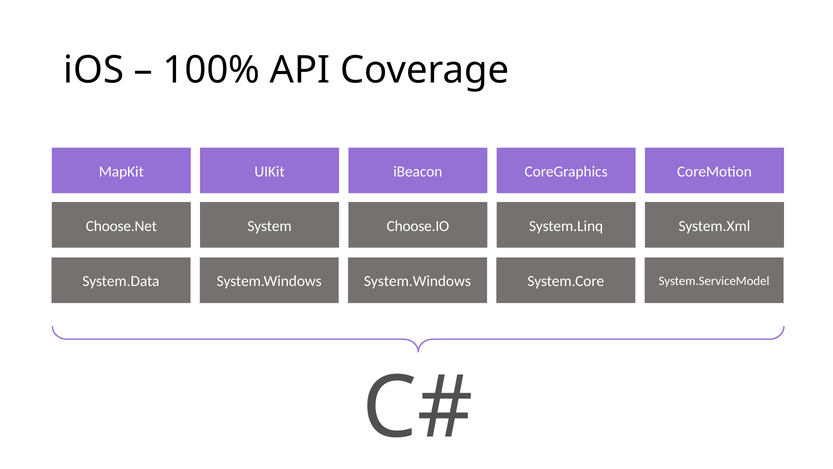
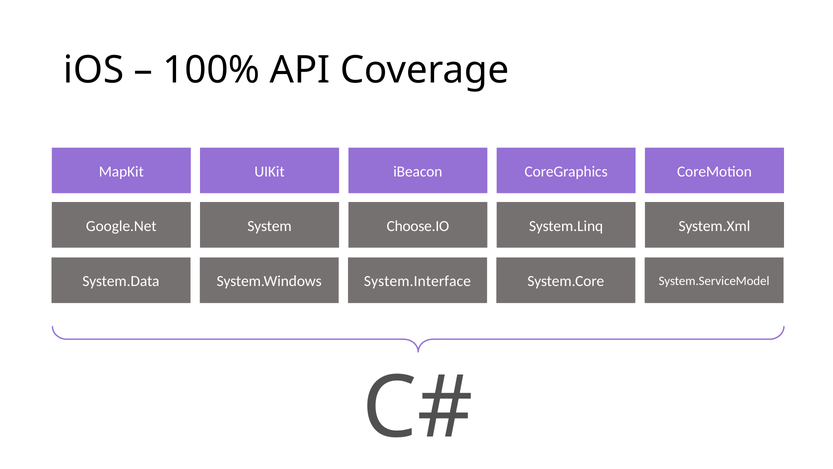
Choose.Net: Choose.Net -> Google.Net
System.Windows System.Windows: System.Windows -> System.Interface
